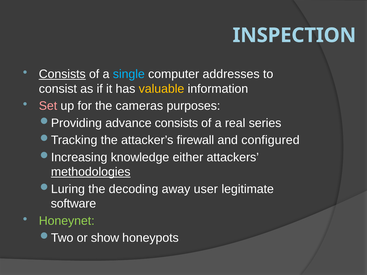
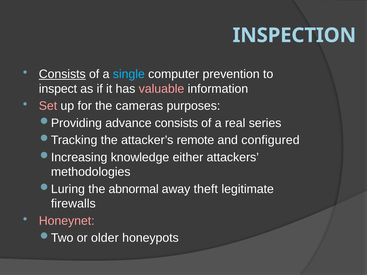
addresses: addresses -> prevention
consist: consist -> inspect
valuable colour: yellow -> pink
firewall: firewall -> remote
methodologies underline: present -> none
decoding: decoding -> abnormal
user: user -> theft
software: software -> firewalls
Honeynet colour: light green -> pink
show: show -> older
